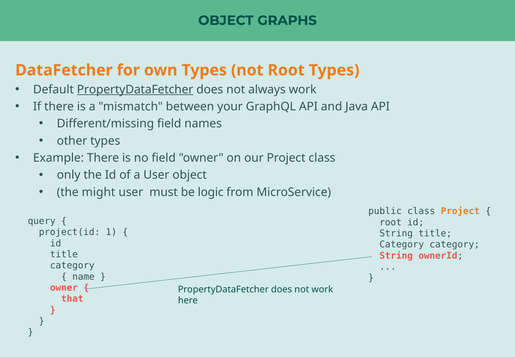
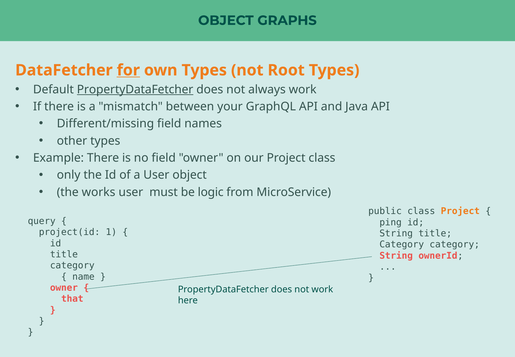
for underline: none -> present
might: might -> works
root at (391, 222): root -> ping
